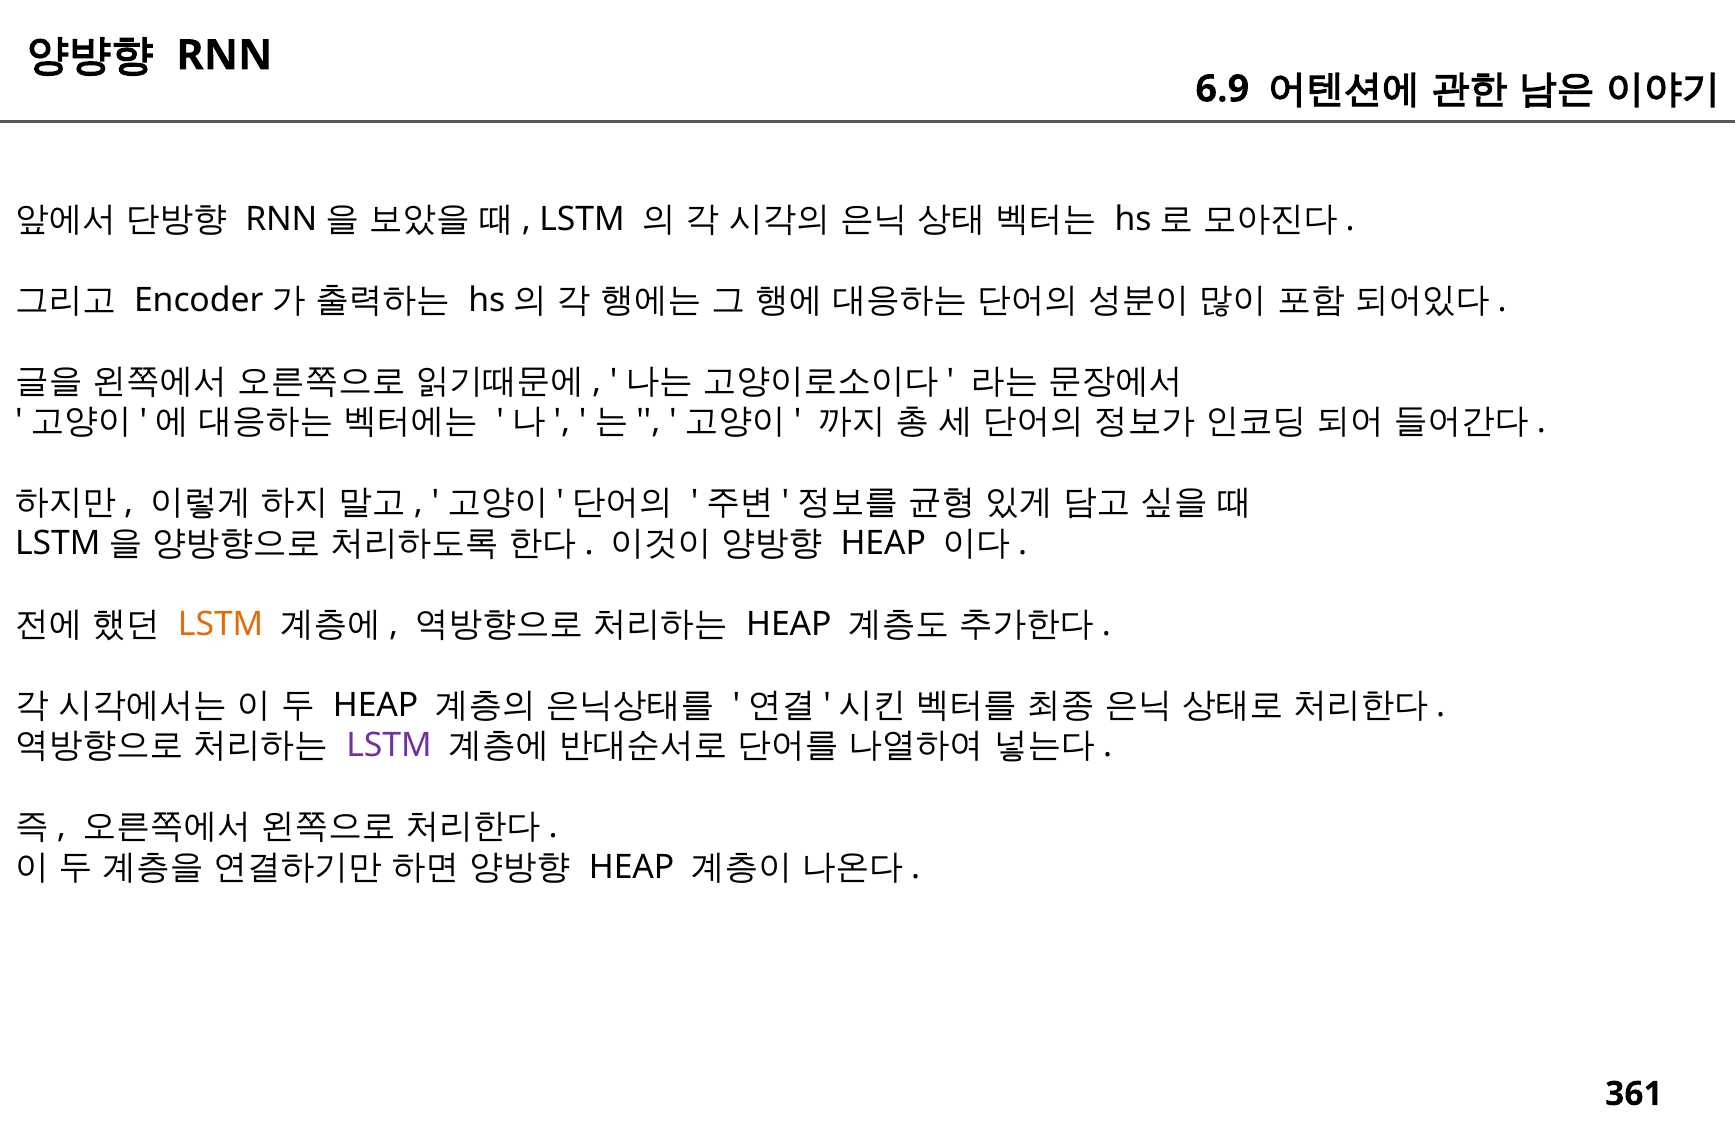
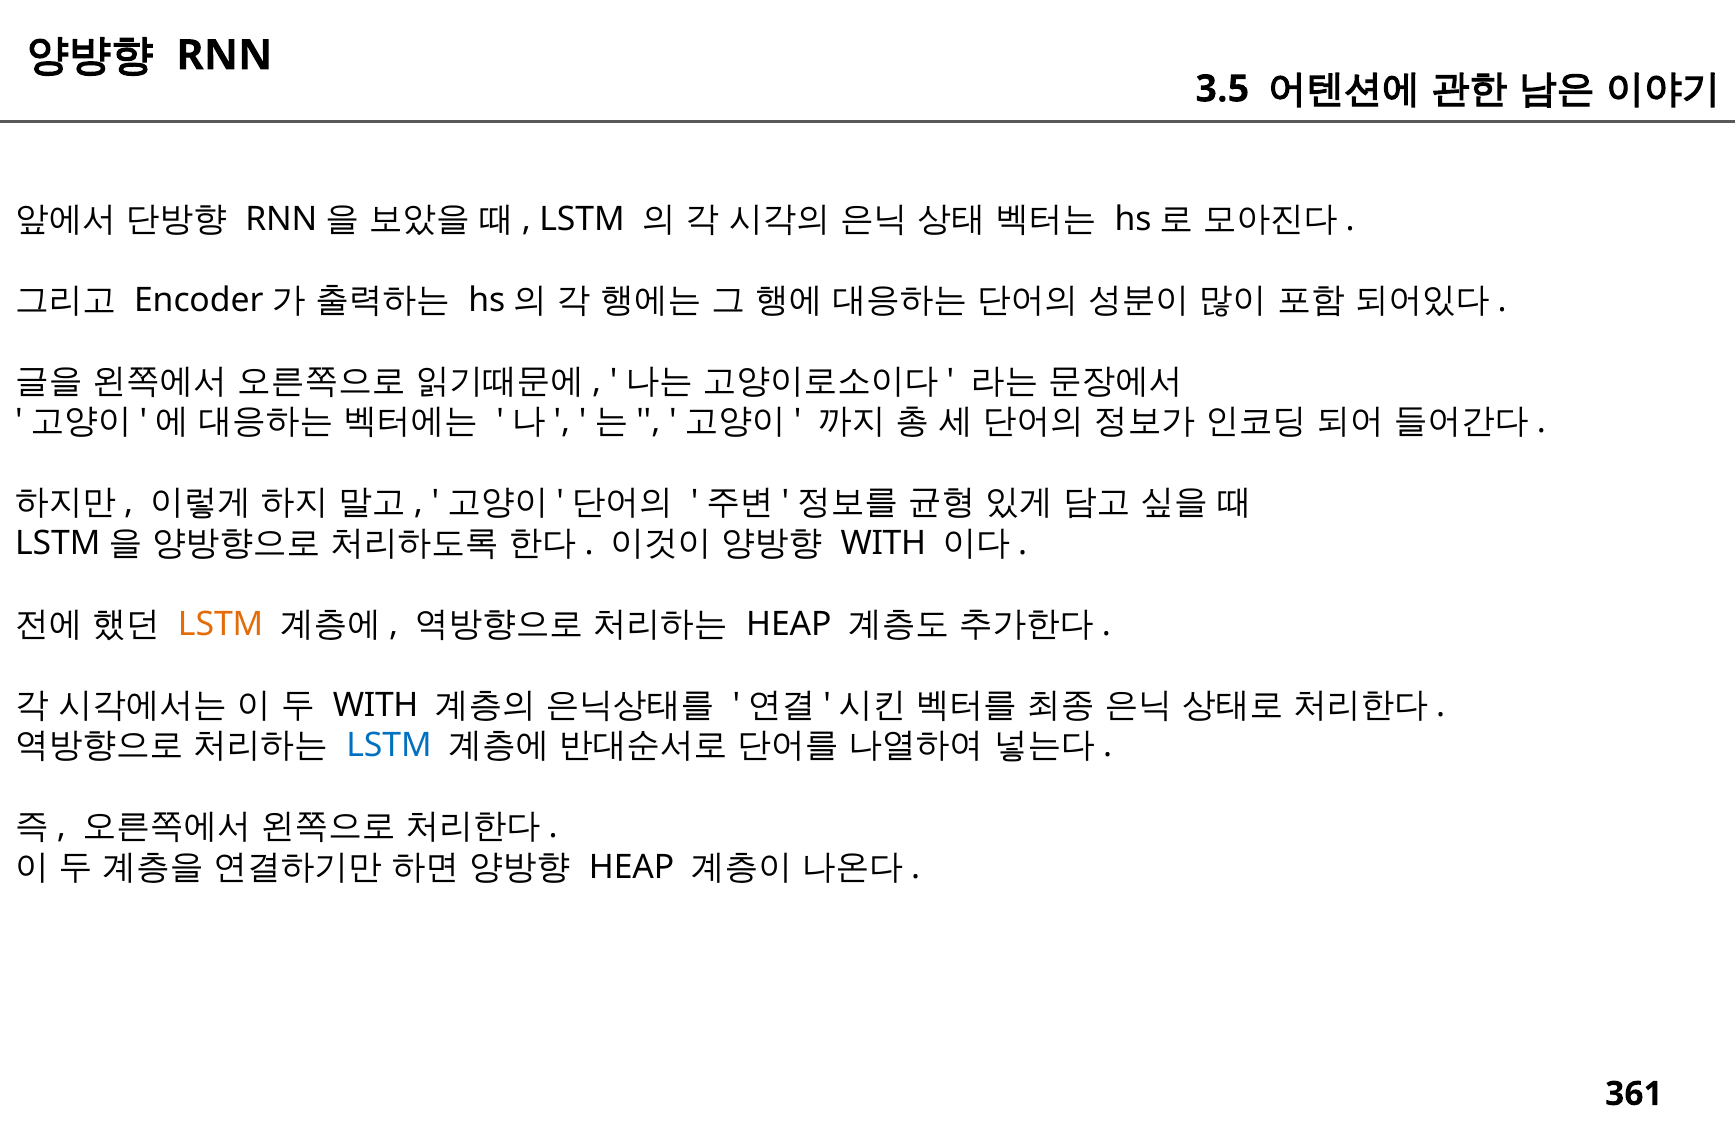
6.9: 6.9 -> 3.5
HEAP at (883, 543): HEAP -> WITH
HEAP at (376, 705): HEAP -> WITH
LSTM at (389, 745) colour: purple -> blue
